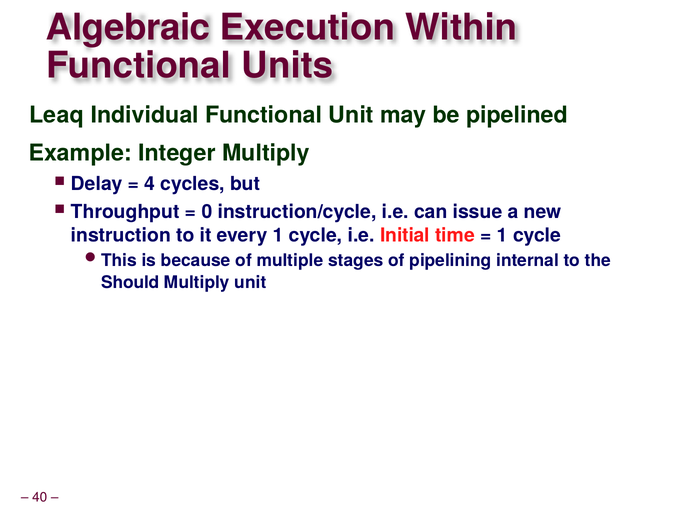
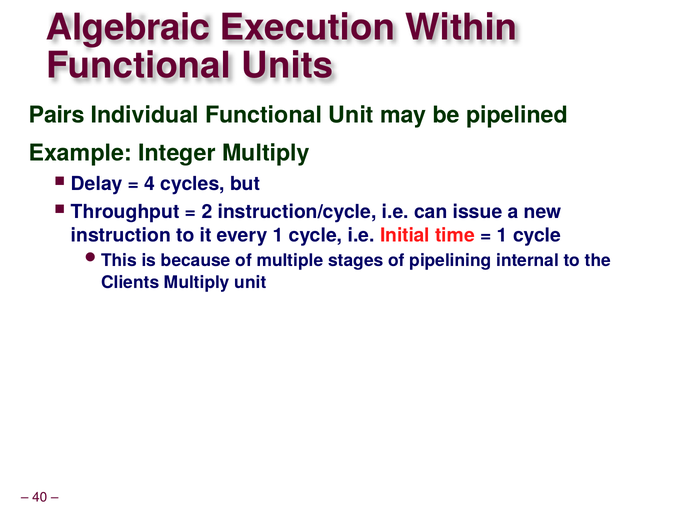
Leaq: Leaq -> Pairs
0: 0 -> 2
Should: Should -> Clients
